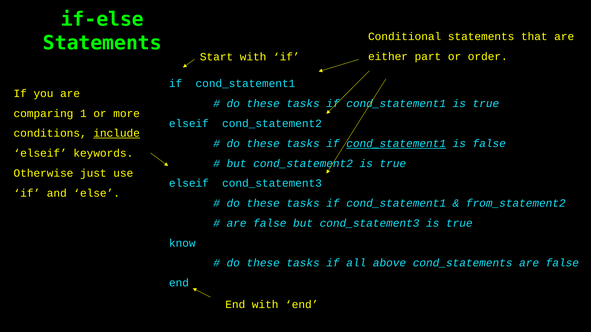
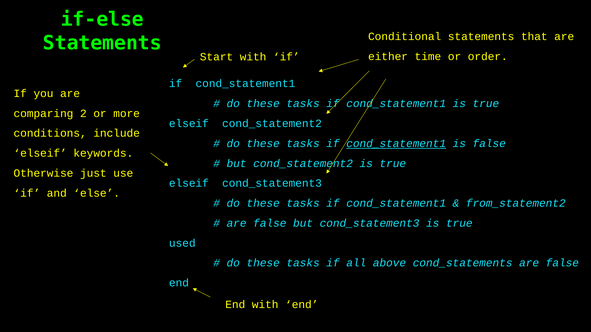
part: part -> time
1: 1 -> 2
include underline: present -> none
know: know -> used
